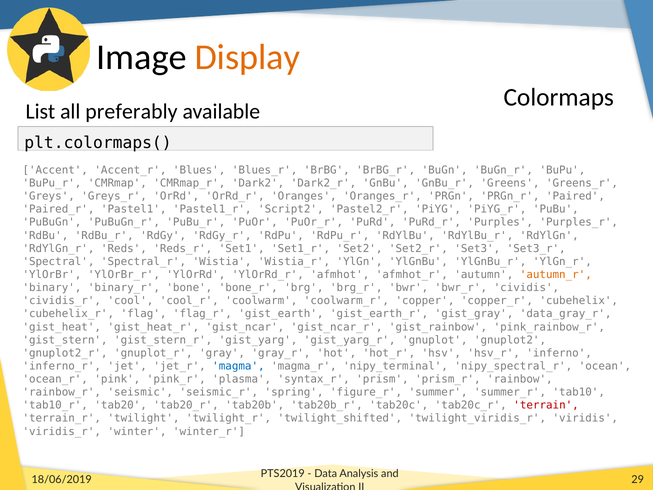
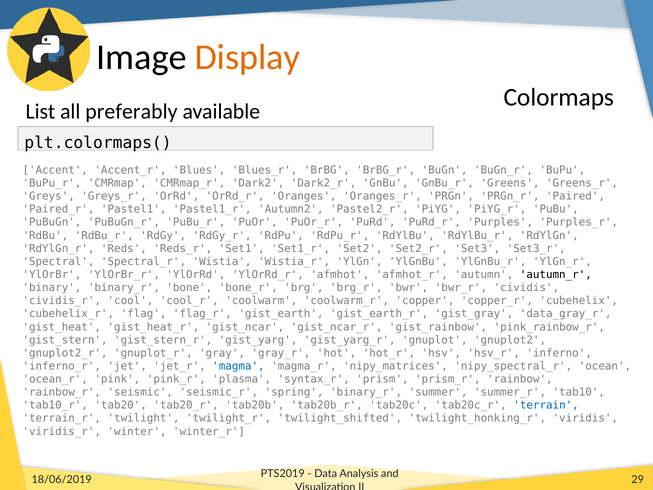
Script2: Script2 -> Autumn2
autumn_r colour: orange -> black
nipy_terminal: nipy_terminal -> nipy_matrices
spring figure_r: figure_r -> binary_r
terrain colour: red -> blue
twilight_viridis_r: twilight_viridis_r -> twilight_honking_r
